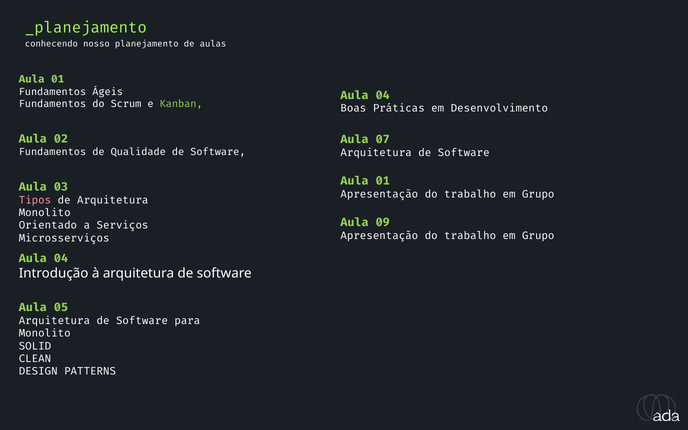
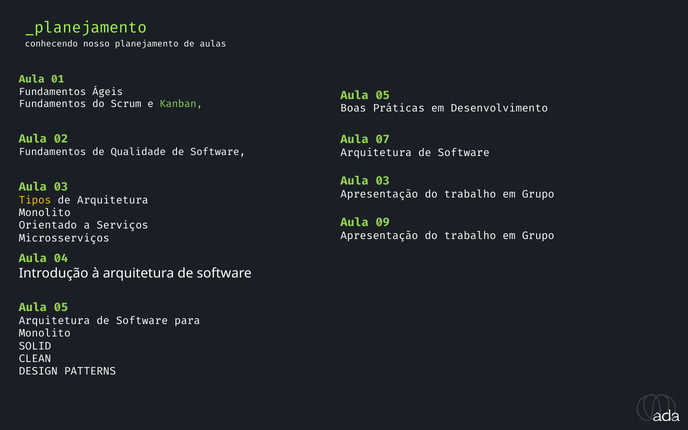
04 at (383, 95): 04 -> 05
01 at (383, 181): 01 -> 03
Tipos colour: pink -> yellow
